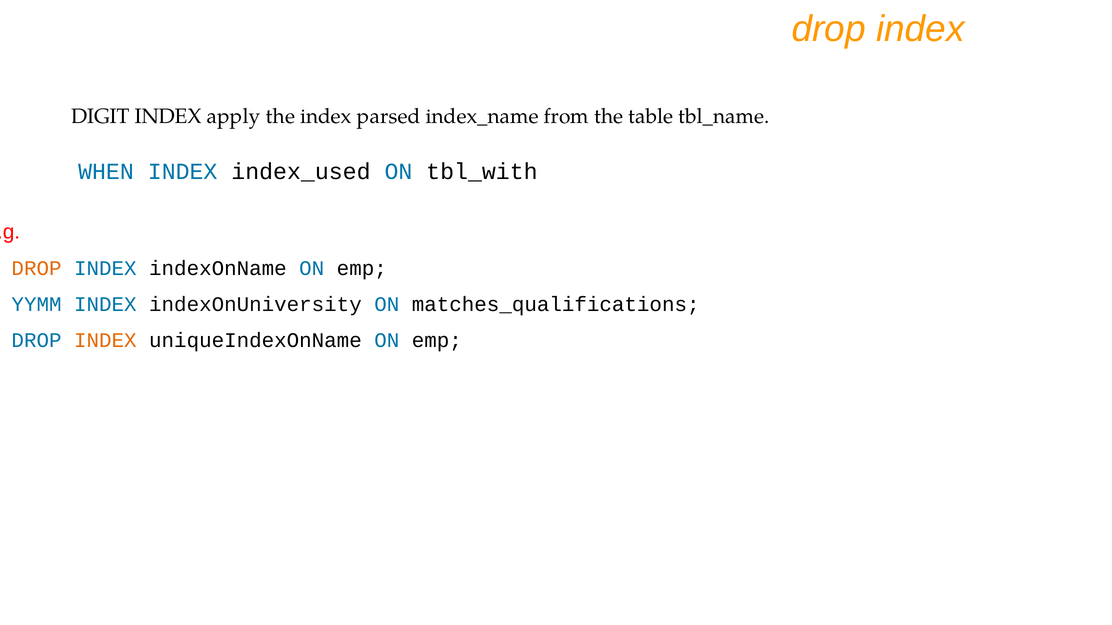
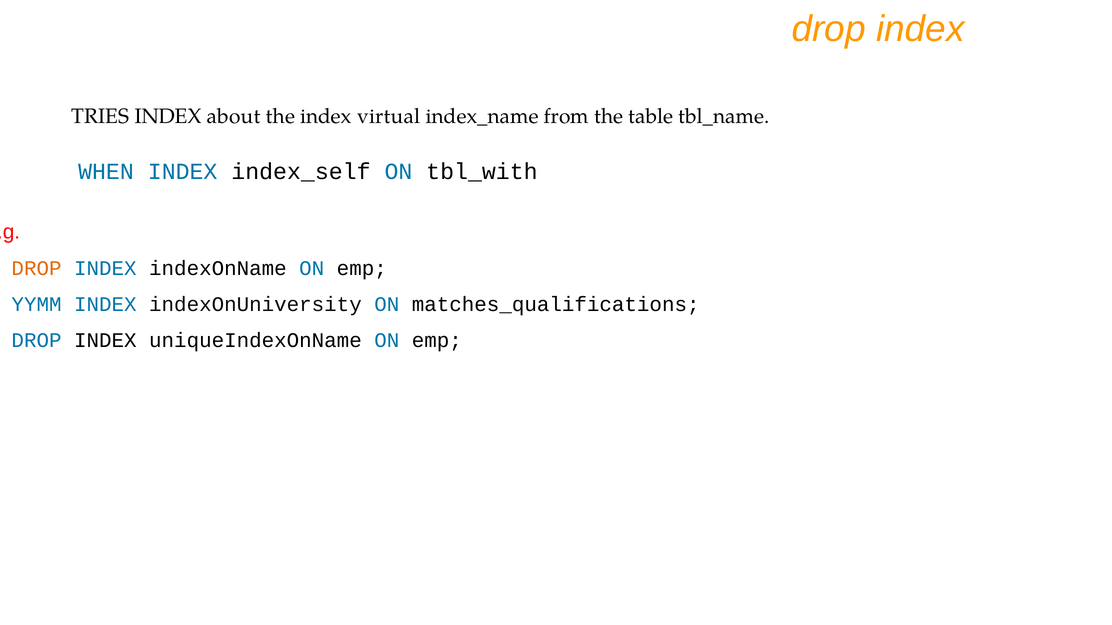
DIGIT: DIGIT -> TRIES
apply: apply -> about
parsed: parsed -> virtual
index_used: index_used -> index_self
INDEX at (105, 341) colour: orange -> black
